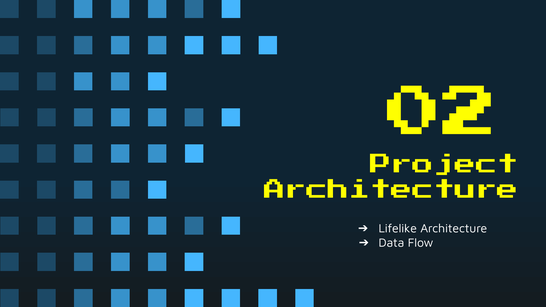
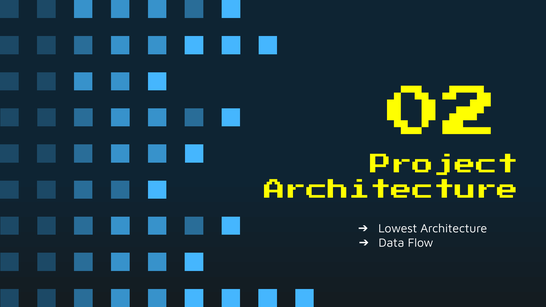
Lifelike: Lifelike -> Lowest
